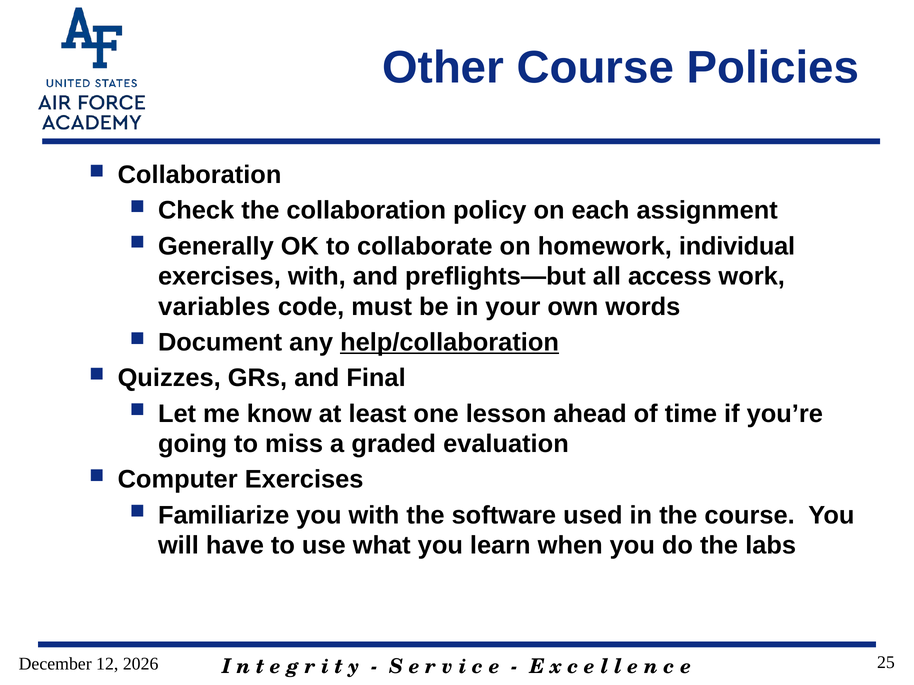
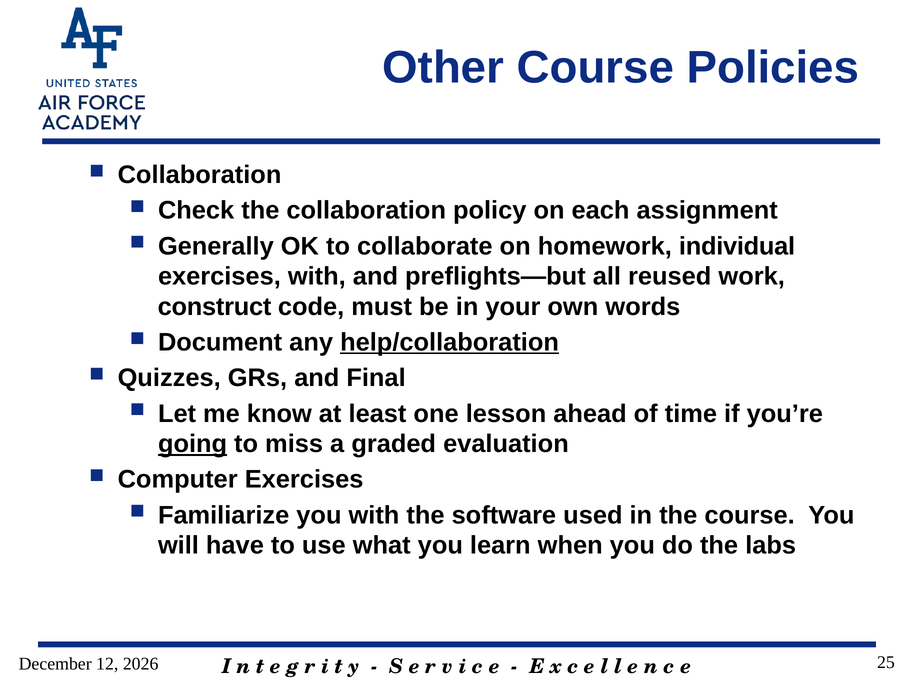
access: access -> reused
variables: variables -> construct
going underline: none -> present
